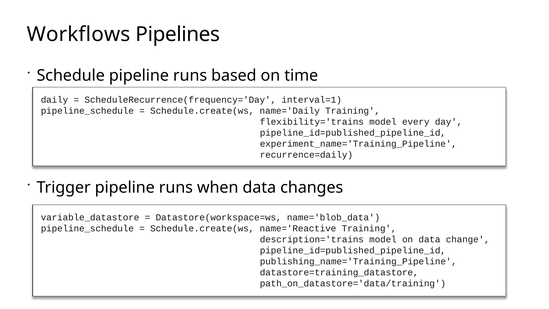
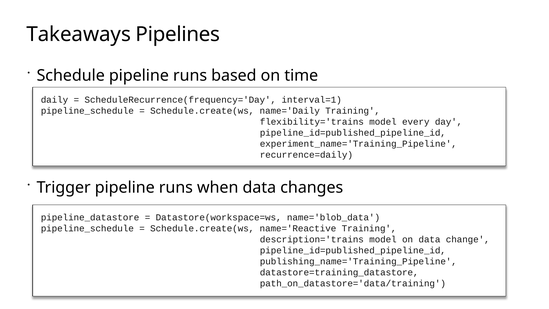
Workflows: Workflows -> Takeaways
variable_datastore: variable_datastore -> pipeline_datastore
